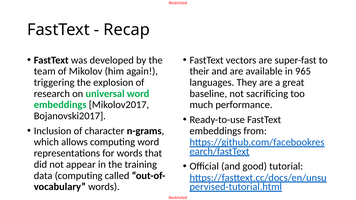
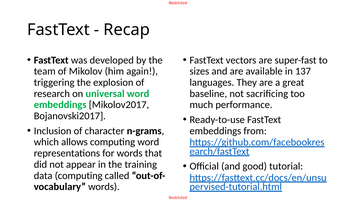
their: their -> sizes
965: 965 -> 137
